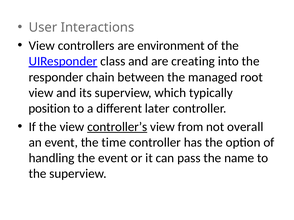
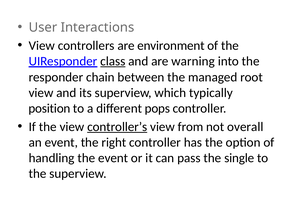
class underline: none -> present
creating: creating -> warning
later: later -> pops
time: time -> right
name: name -> single
